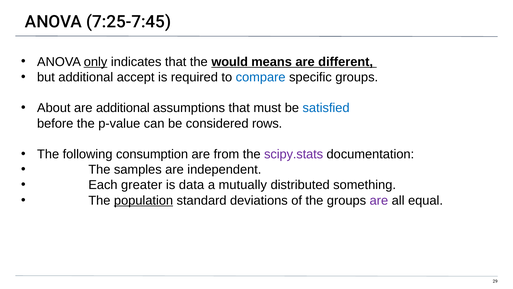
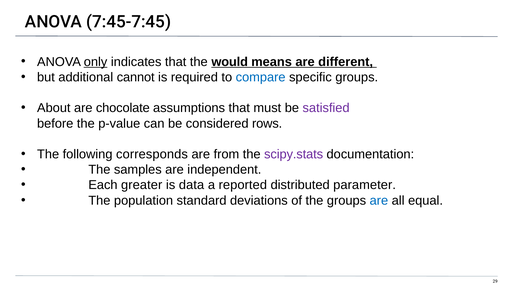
7:25-7:45: 7:25-7:45 -> 7:45-7:45
accept: accept -> cannot
are additional: additional -> chocolate
satisfied colour: blue -> purple
consumption: consumption -> corresponds
mutually: mutually -> reported
something: something -> parameter
population underline: present -> none
are at (379, 200) colour: purple -> blue
